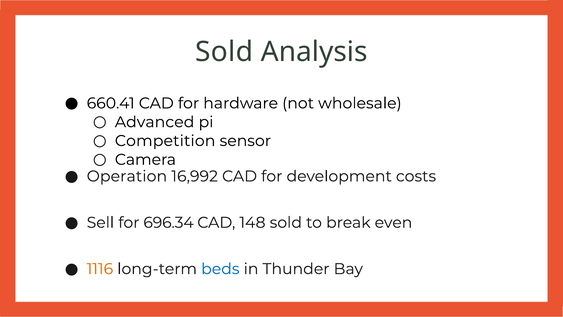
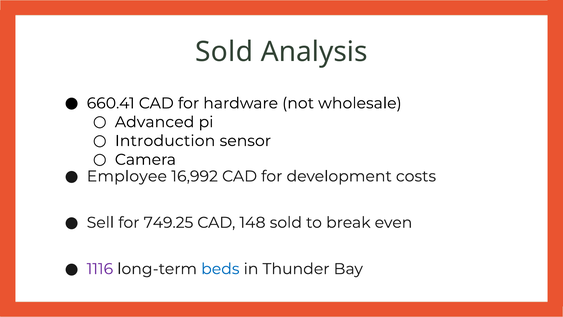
Competition: Competition -> Introduction
Operation: Operation -> Employee
696.34: 696.34 -> 749.25
1116 colour: orange -> purple
